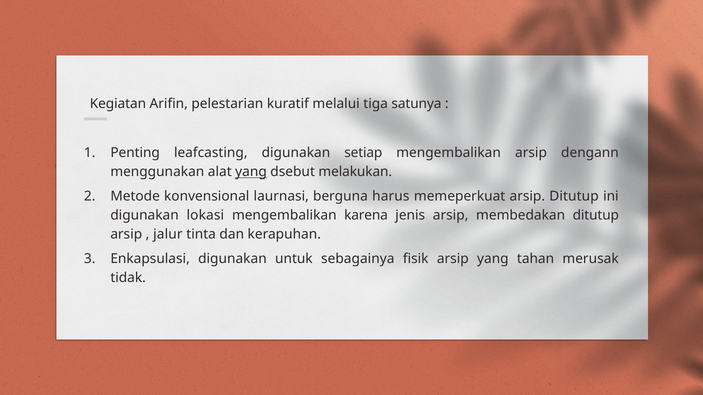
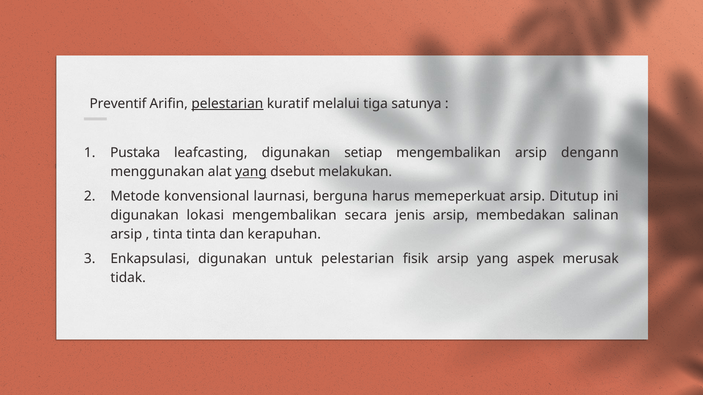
Kegiatan: Kegiatan -> Preventif
pelestarian at (227, 104) underline: none -> present
Penting: Penting -> Pustaka
karena: karena -> secara
membedakan ditutup: ditutup -> salinan
jalur at (168, 234): jalur -> tinta
untuk sebagainya: sebagainya -> pelestarian
tahan: tahan -> aspek
